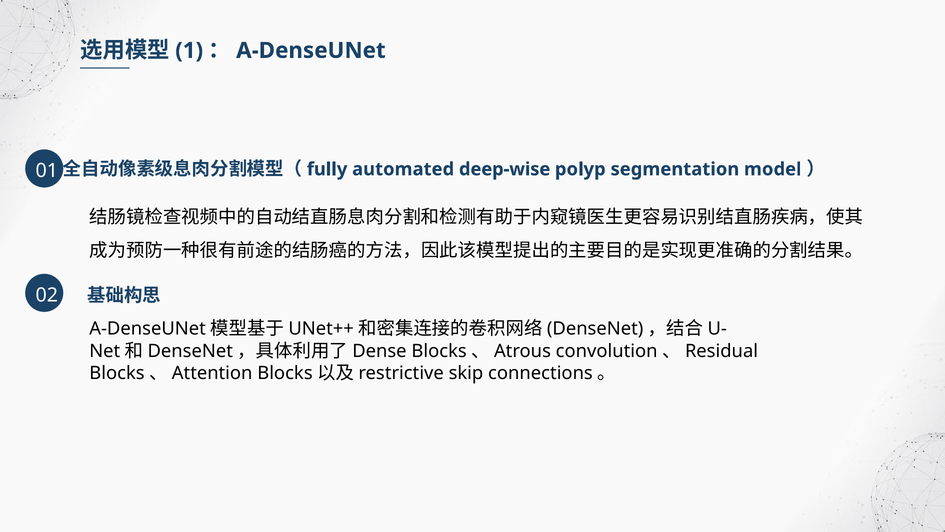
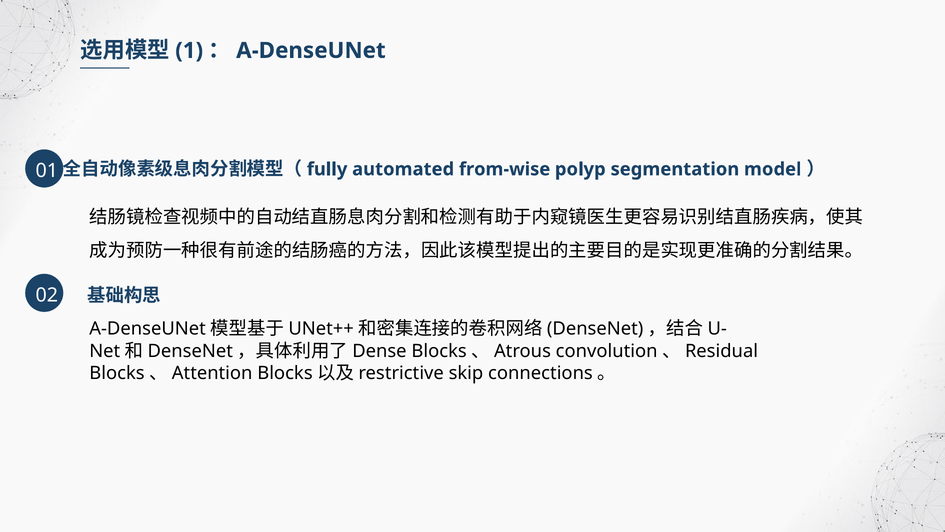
deep-wise: deep-wise -> from-wise
